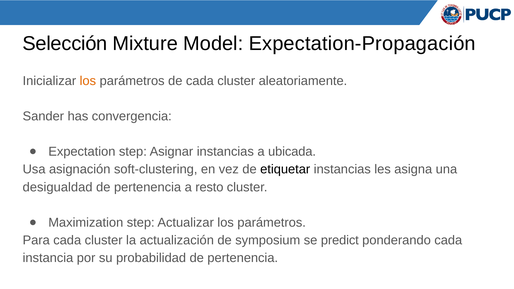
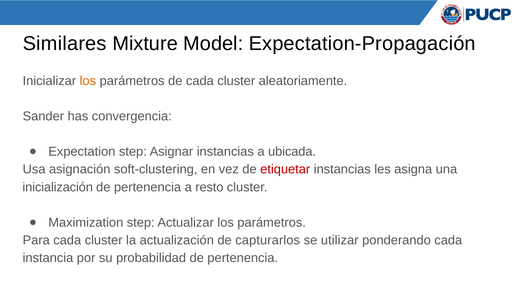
Selección: Selección -> Similares
etiquetar colour: black -> red
desigualdad: desigualdad -> inicialización
symposium: symposium -> capturarlos
predict: predict -> utilizar
